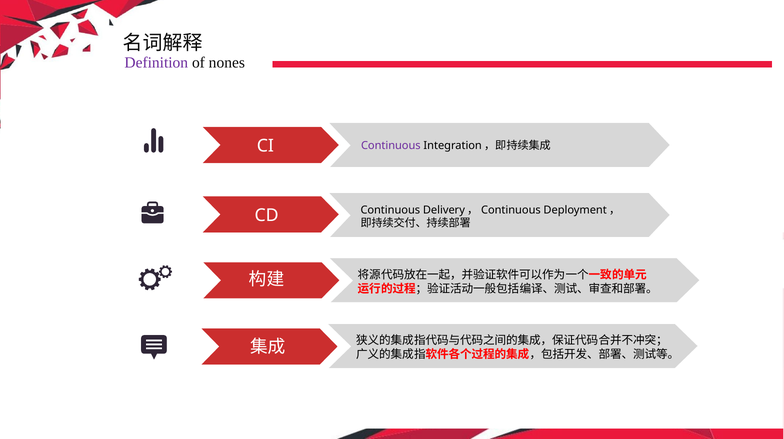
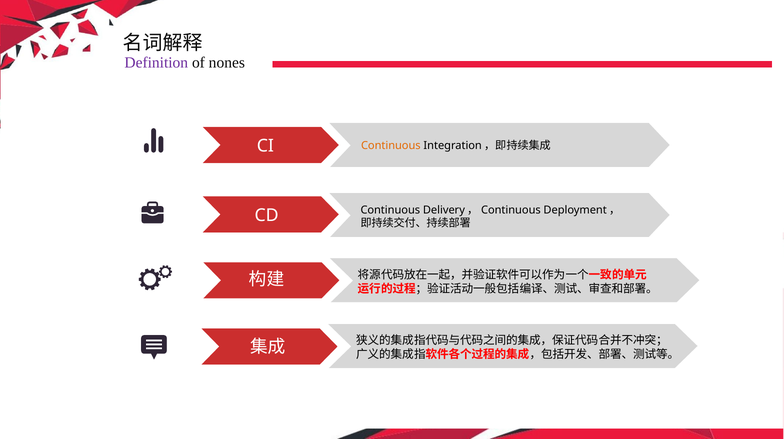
Continuous at (391, 146) colour: purple -> orange
